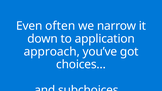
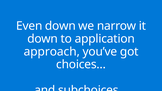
Even often: often -> down
